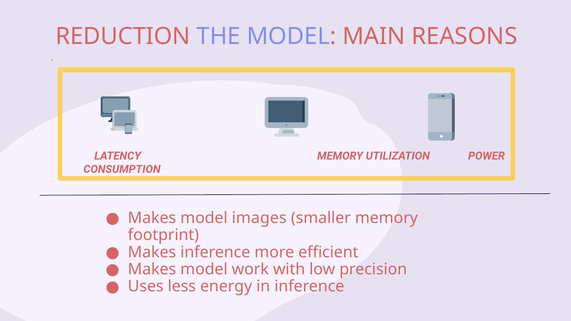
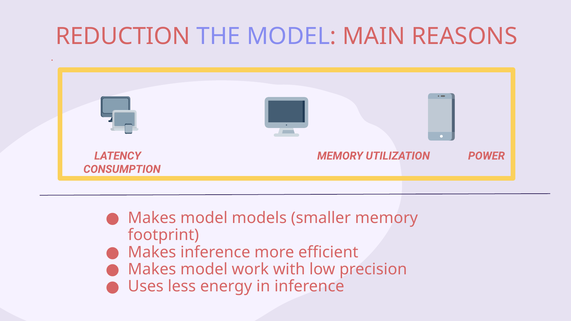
images: images -> models
